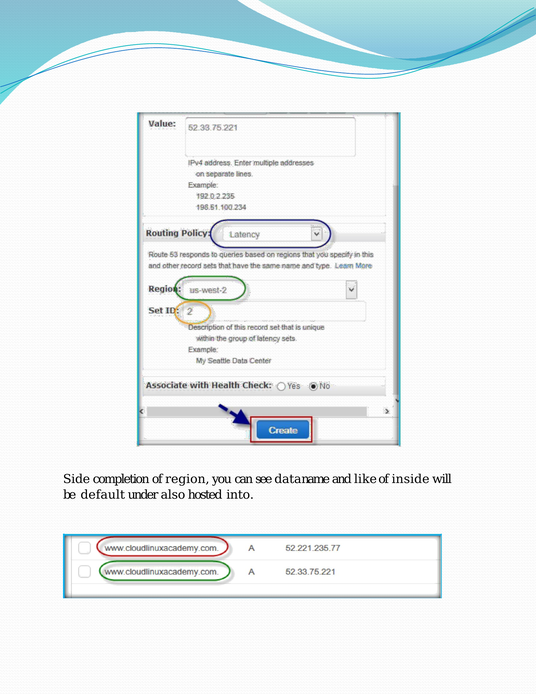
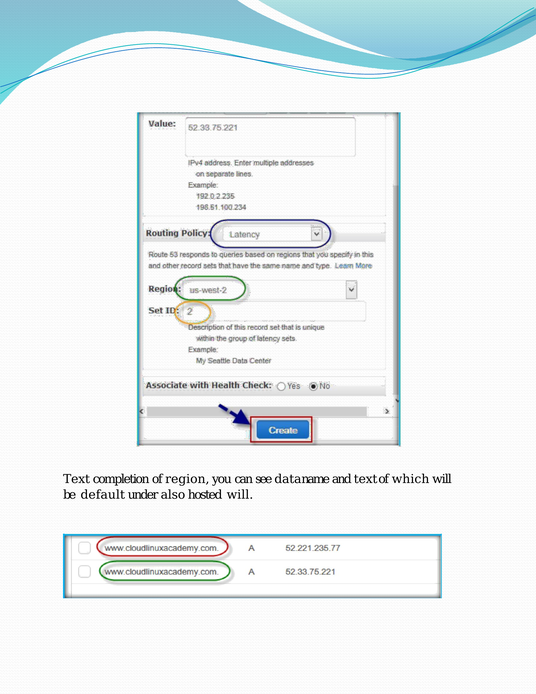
Side at (77, 479): Side -> Text
and like: like -> text
inside: inside -> which
hosted into: into -> will
